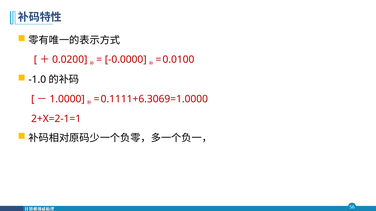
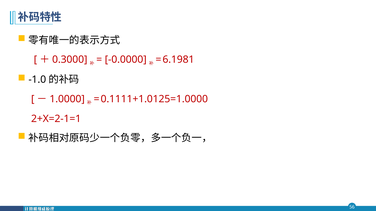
0.0200: 0.0200 -> 0.3000
0.0100: 0.0100 -> 6.1981
0.1111+6.3069=1.0000: 0.1111+6.3069=1.0000 -> 0.1111+1.0125=1.0000
